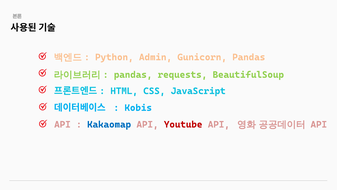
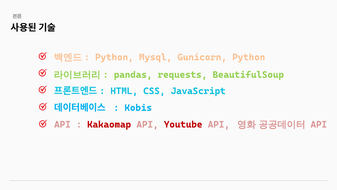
Admin: Admin -> Mysql
Gunicorn Pandas: Pandas -> Python
Kakaomap colour: blue -> red
